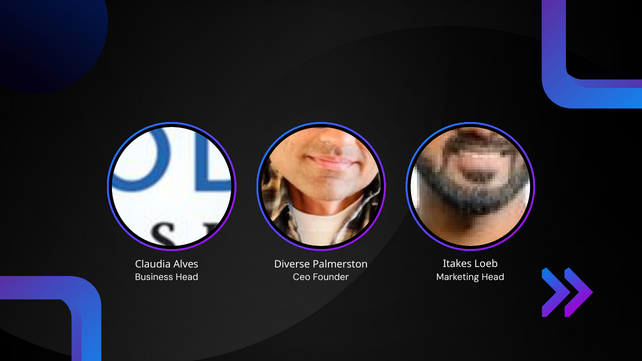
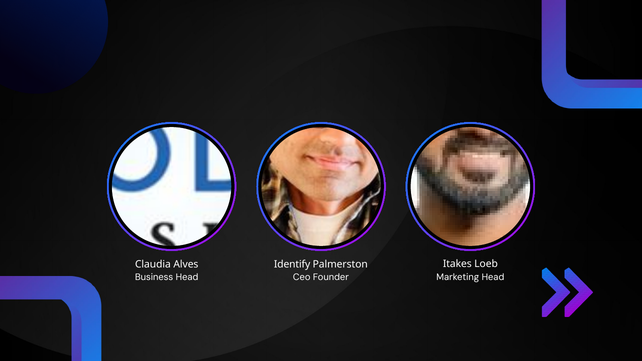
Diverse: Diverse -> Identify
